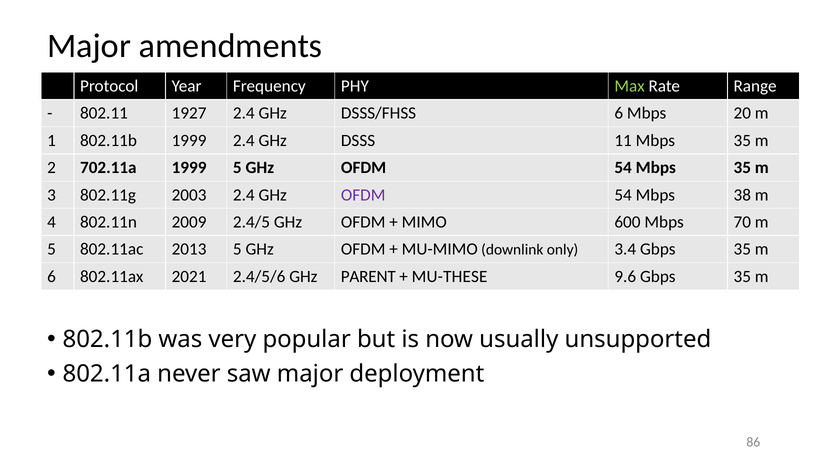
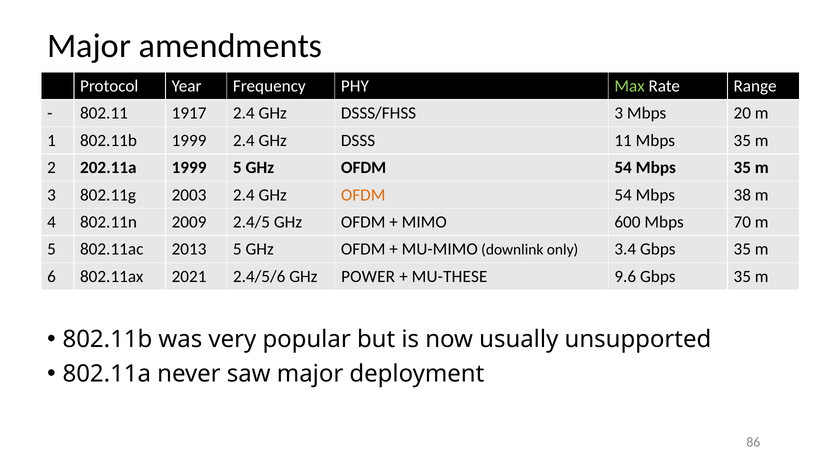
1927: 1927 -> 1917
DSSS/FHSS 6: 6 -> 3
702.11a: 702.11a -> 202.11a
OFDM at (363, 195) colour: purple -> orange
PARENT: PARENT -> POWER
